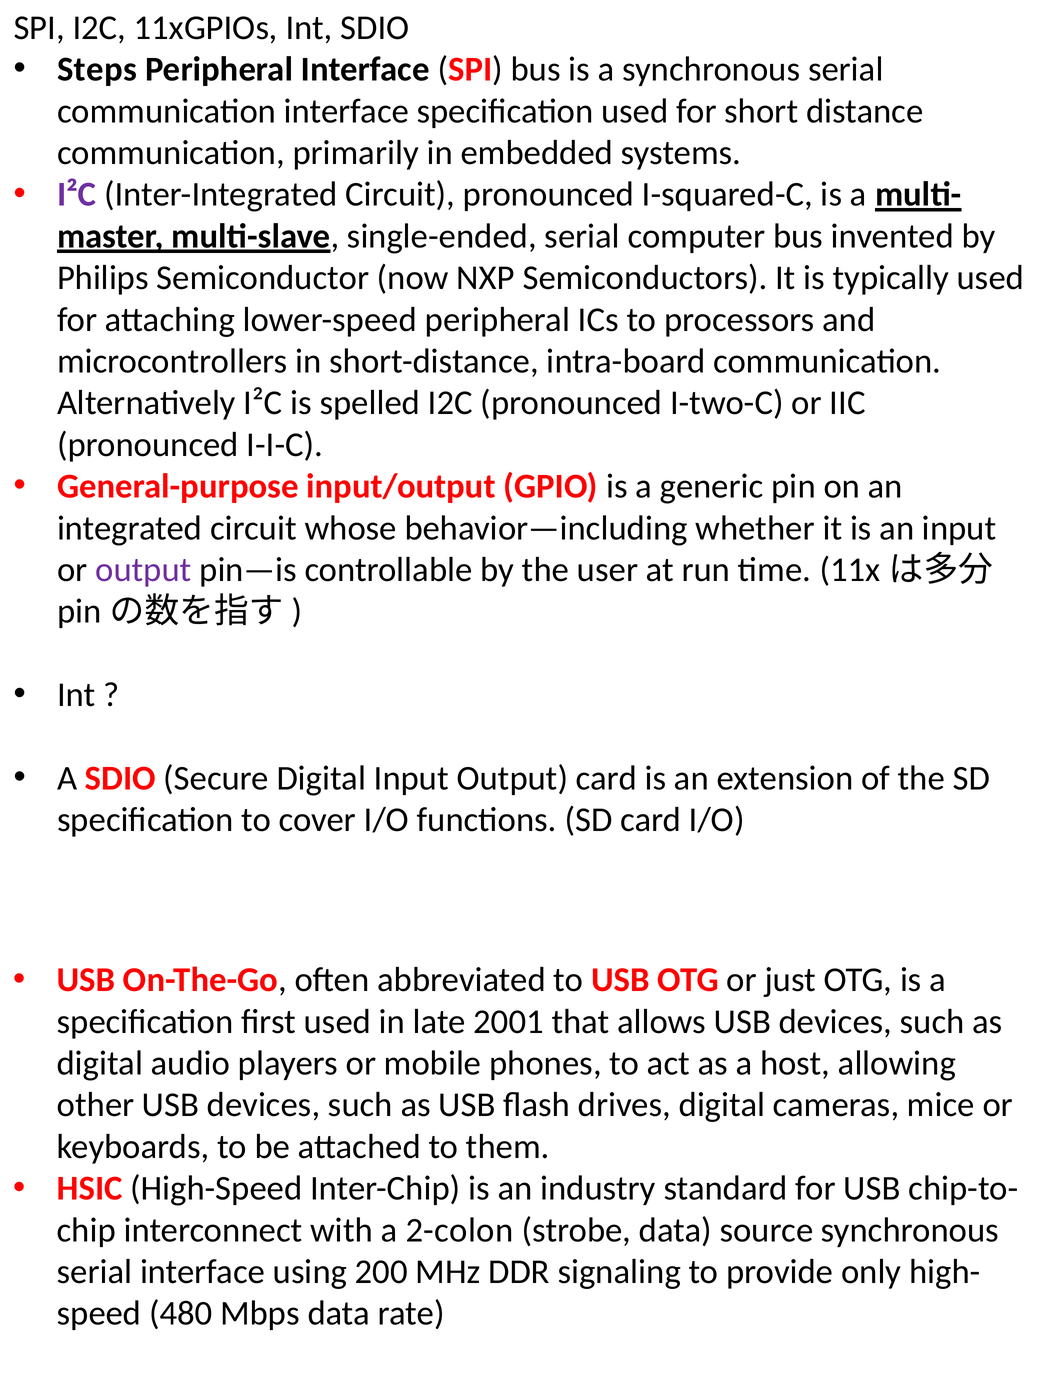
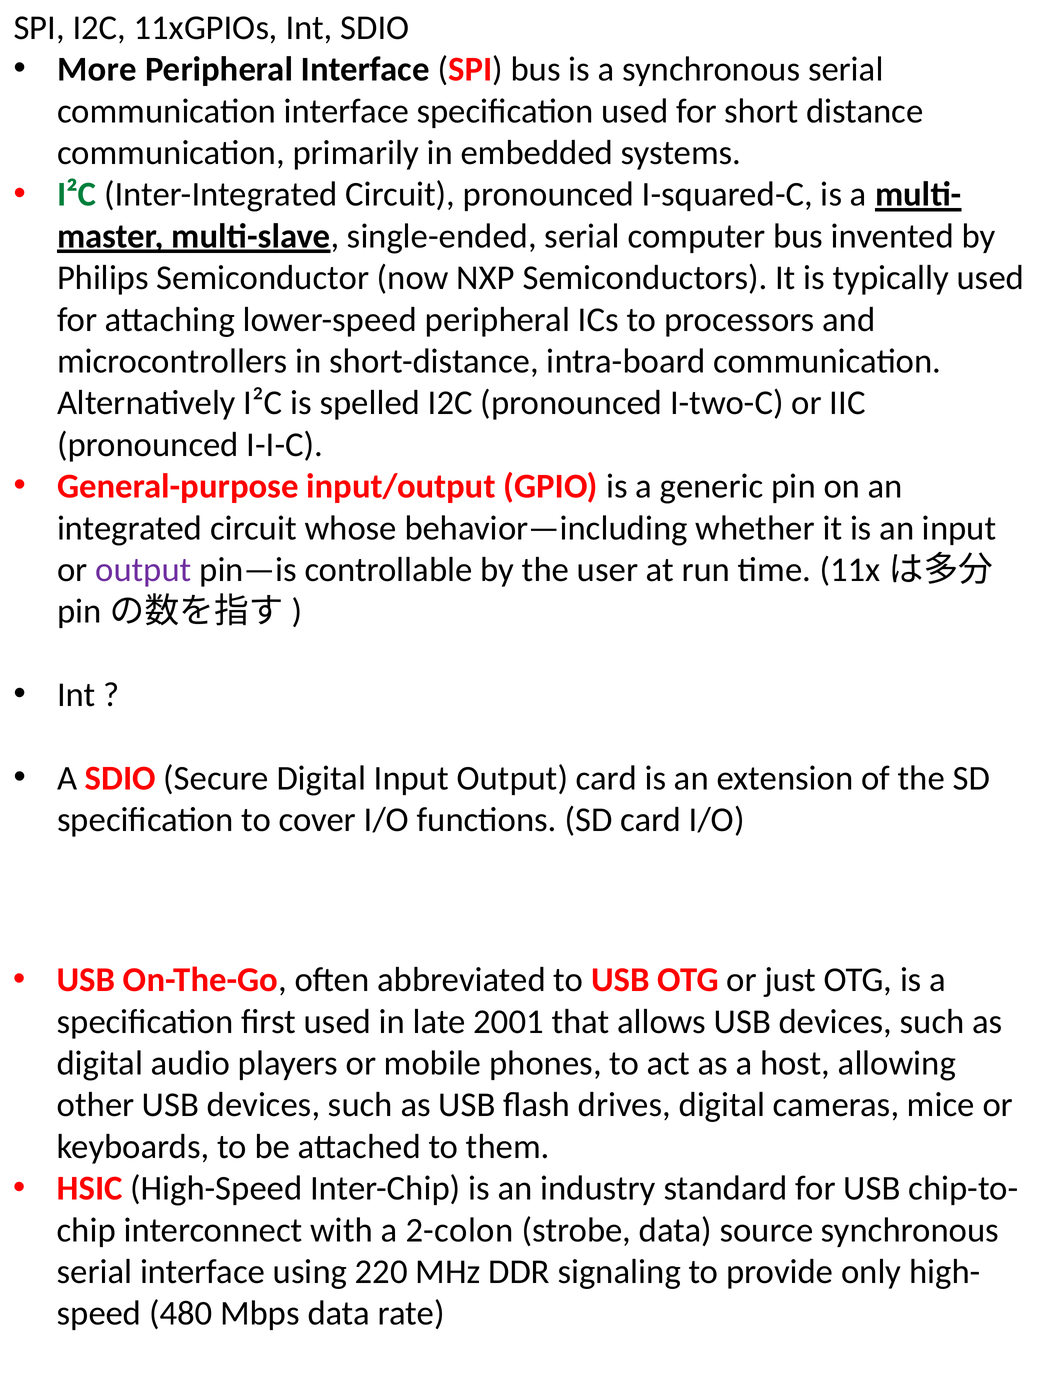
Steps: Steps -> More
I²C at (77, 194) colour: purple -> green
200: 200 -> 220
